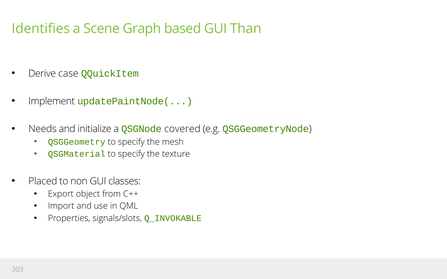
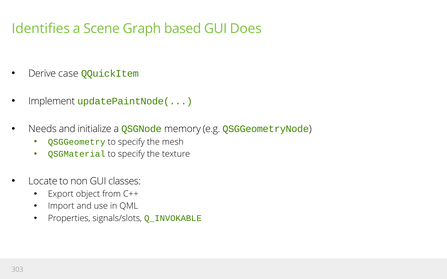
Than: Than -> Does
covered: covered -> memory
Placed: Placed -> Locate
